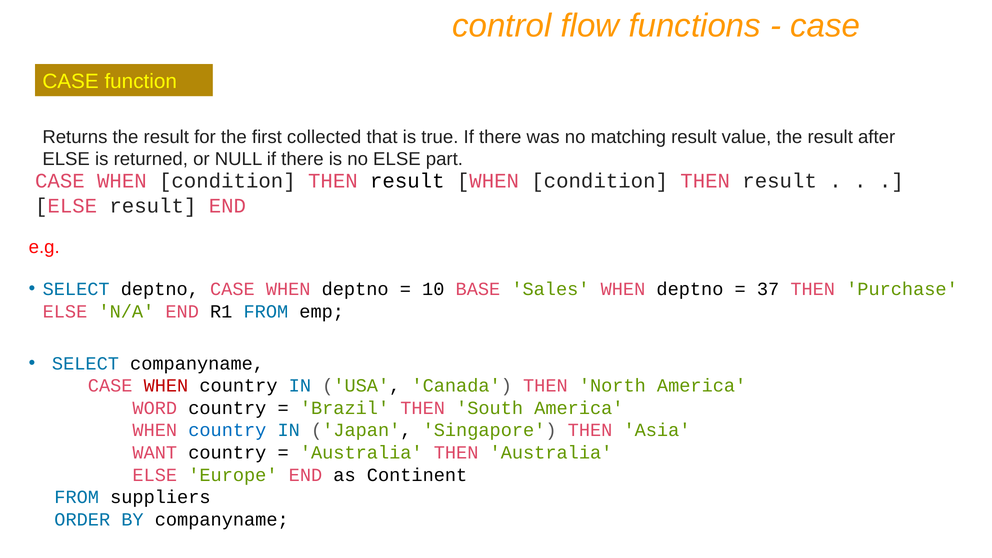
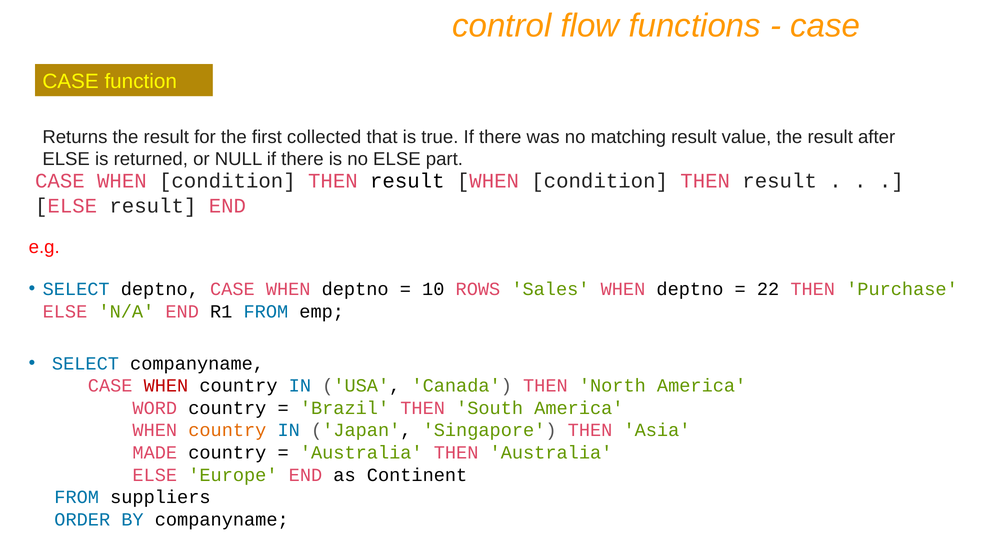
BASE: BASE -> ROWS
37: 37 -> 22
country at (227, 430) colour: blue -> orange
WANT: WANT -> MADE
